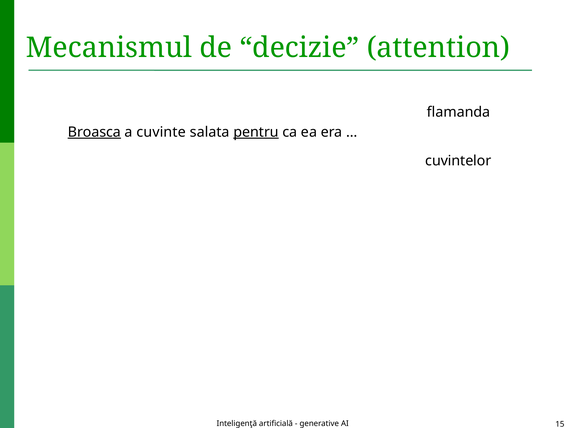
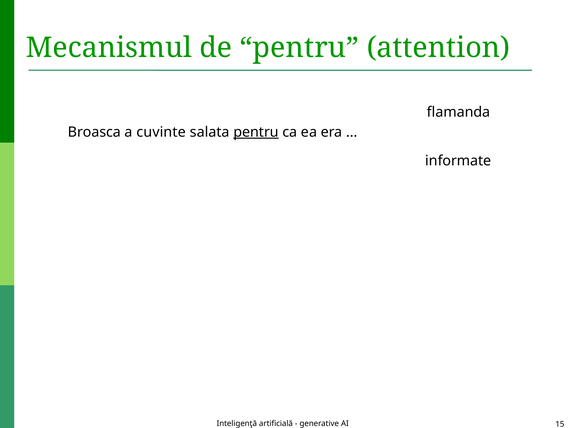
de decizie: decizie -> pentru
Broasca underline: present -> none
cuvintelor: cuvintelor -> informate
